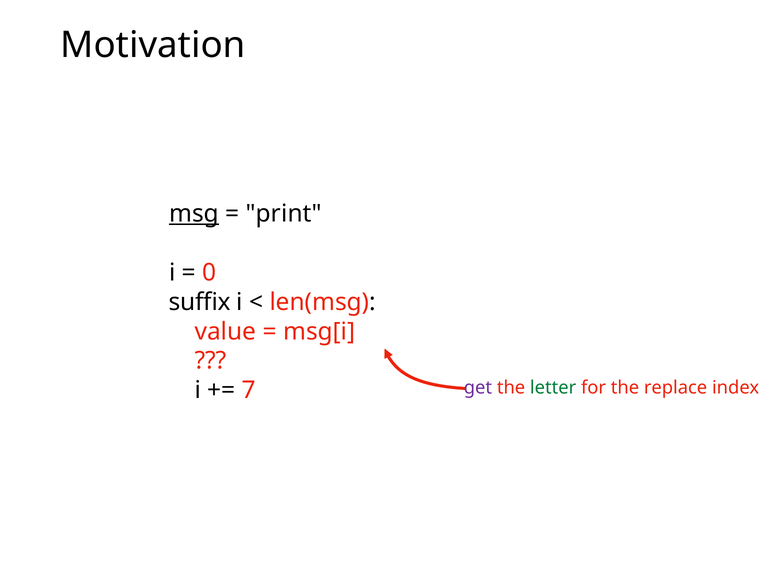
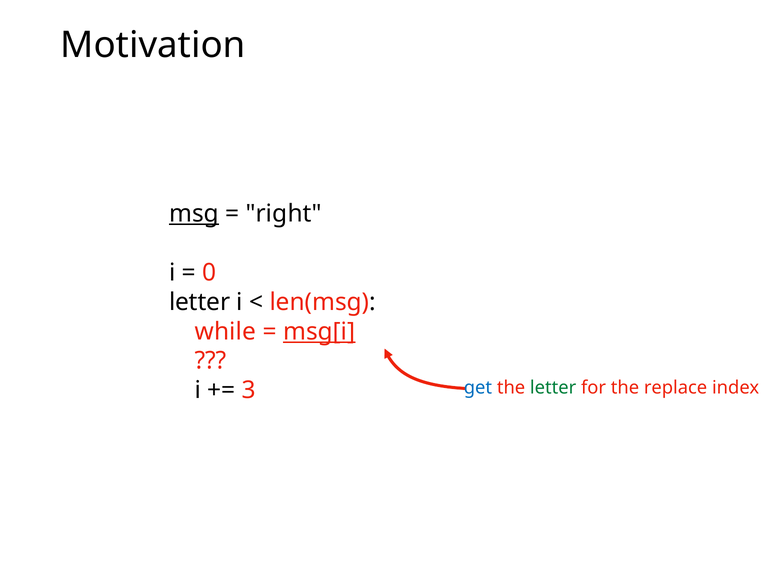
print: print -> right
suffix at (200, 302): suffix -> letter
value: value -> while
msg[i underline: none -> present
get colour: purple -> blue
7: 7 -> 3
